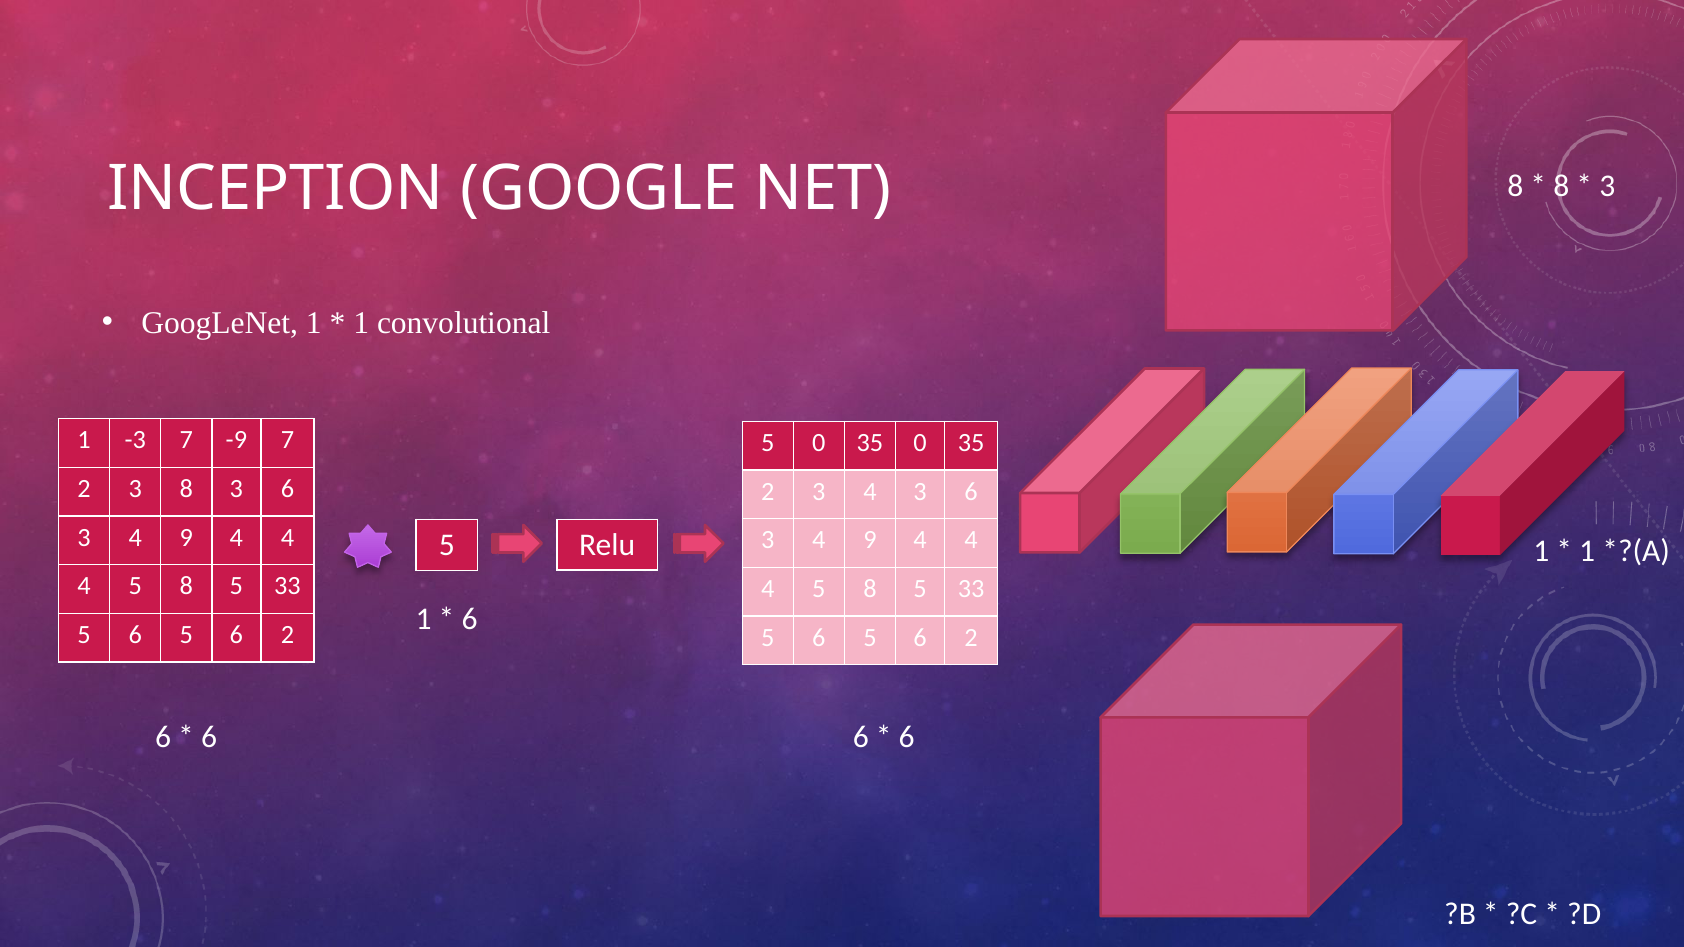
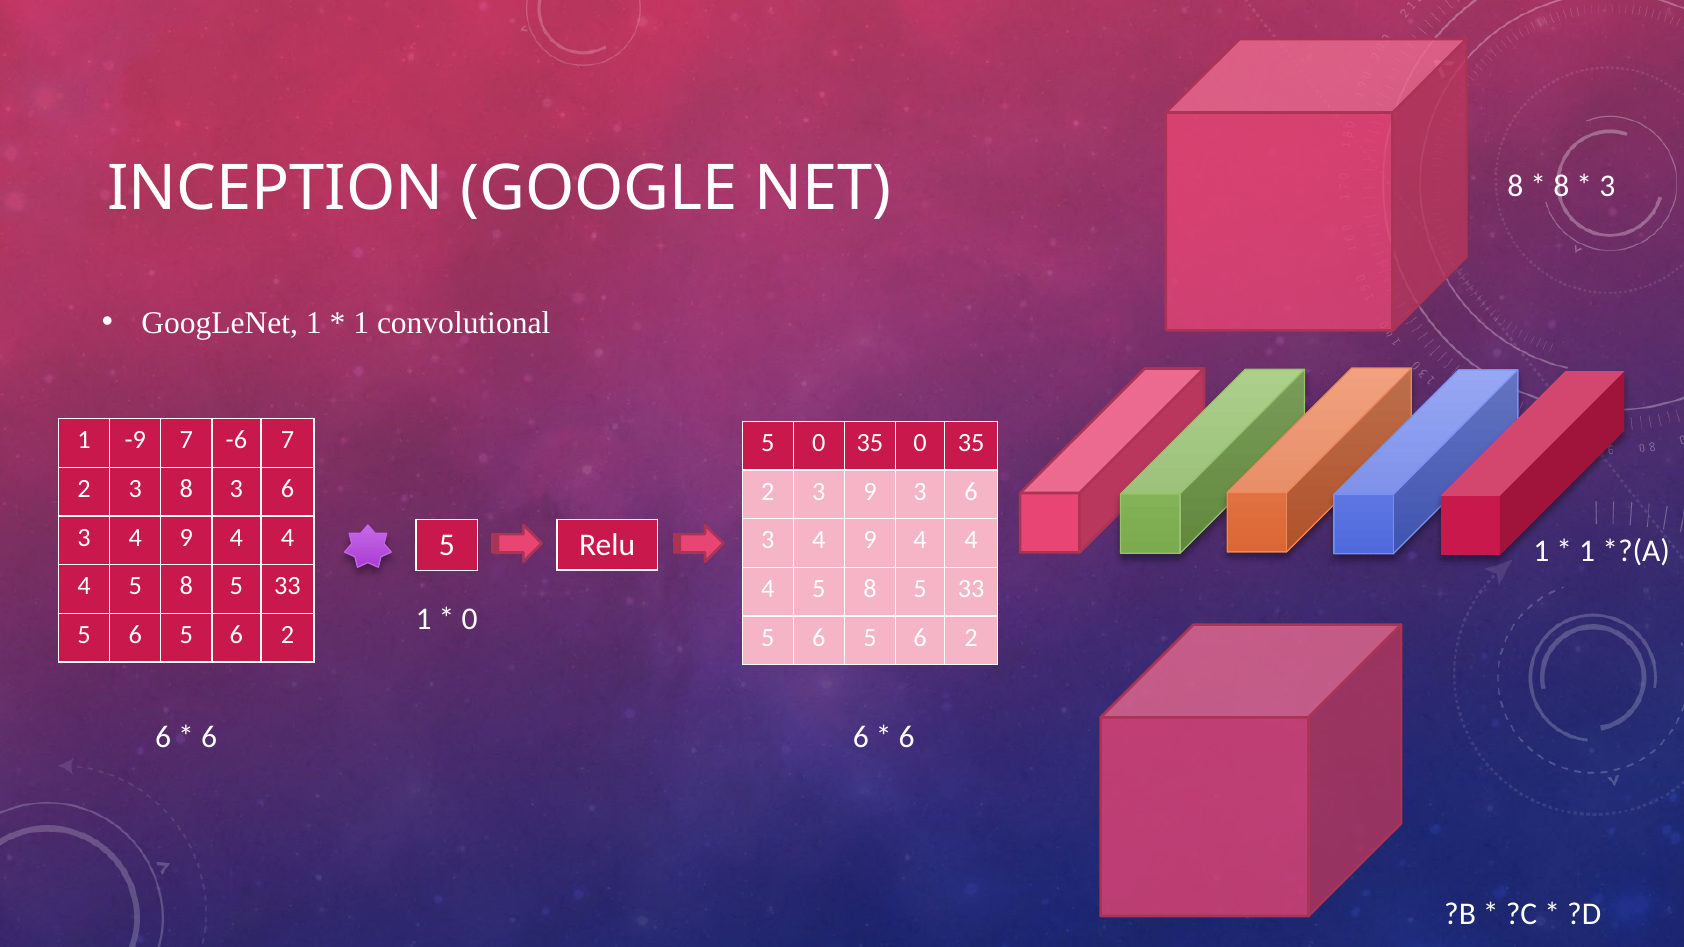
-3: -3 -> -9
-9: -9 -> -6
2 3 4: 4 -> 9
6 at (470, 619): 6 -> 0
